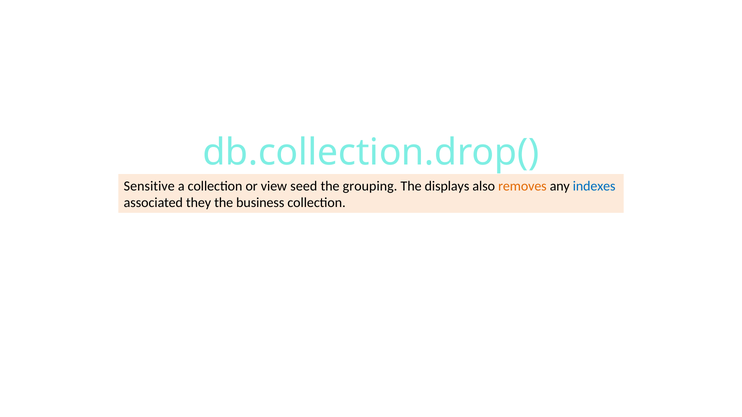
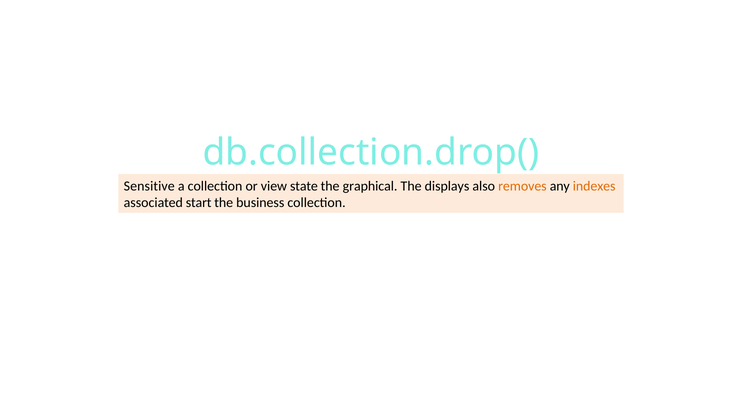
seed: seed -> state
grouping: grouping -> graphical
indexes colour: blue -> orange
they: they -> start
